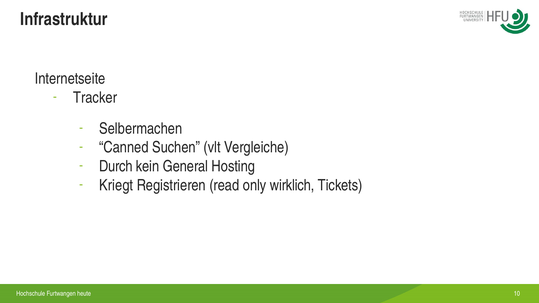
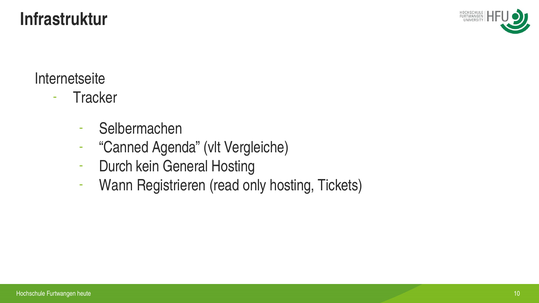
Suchen: Suchen -> Agenda
Kriegt: Kriegt -> Wann
only wirklich: wirklich -> hosting
